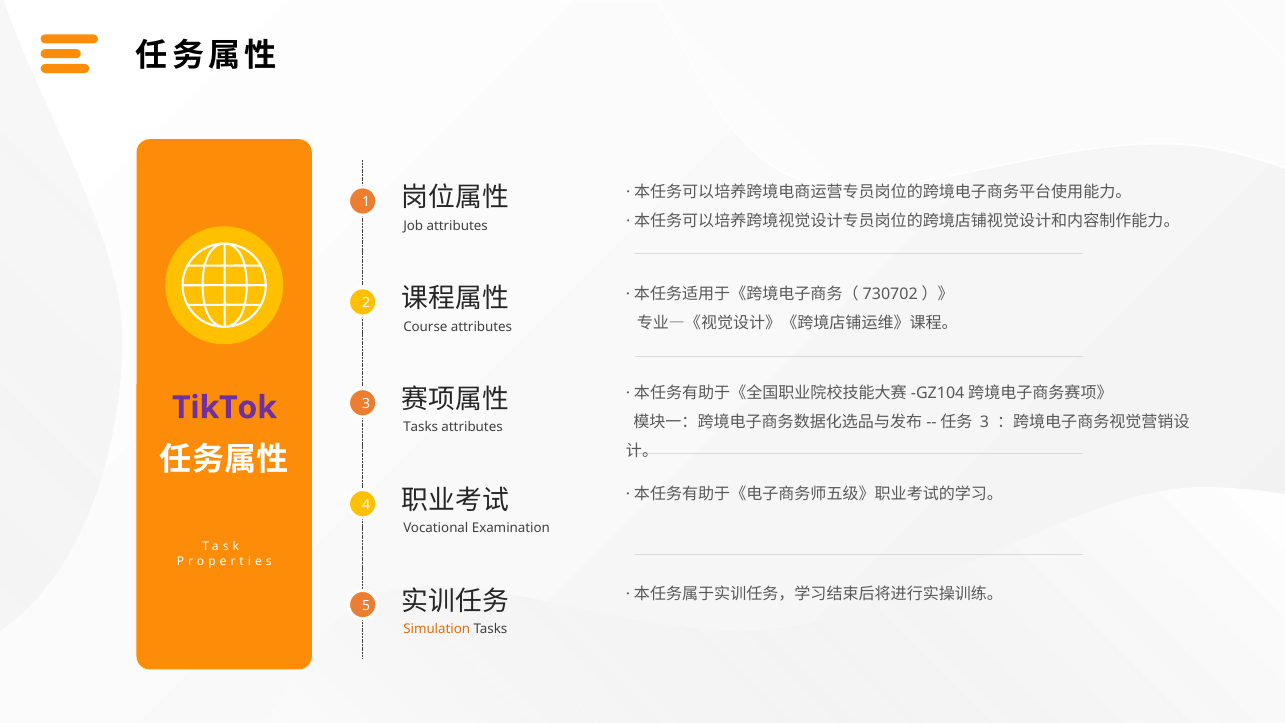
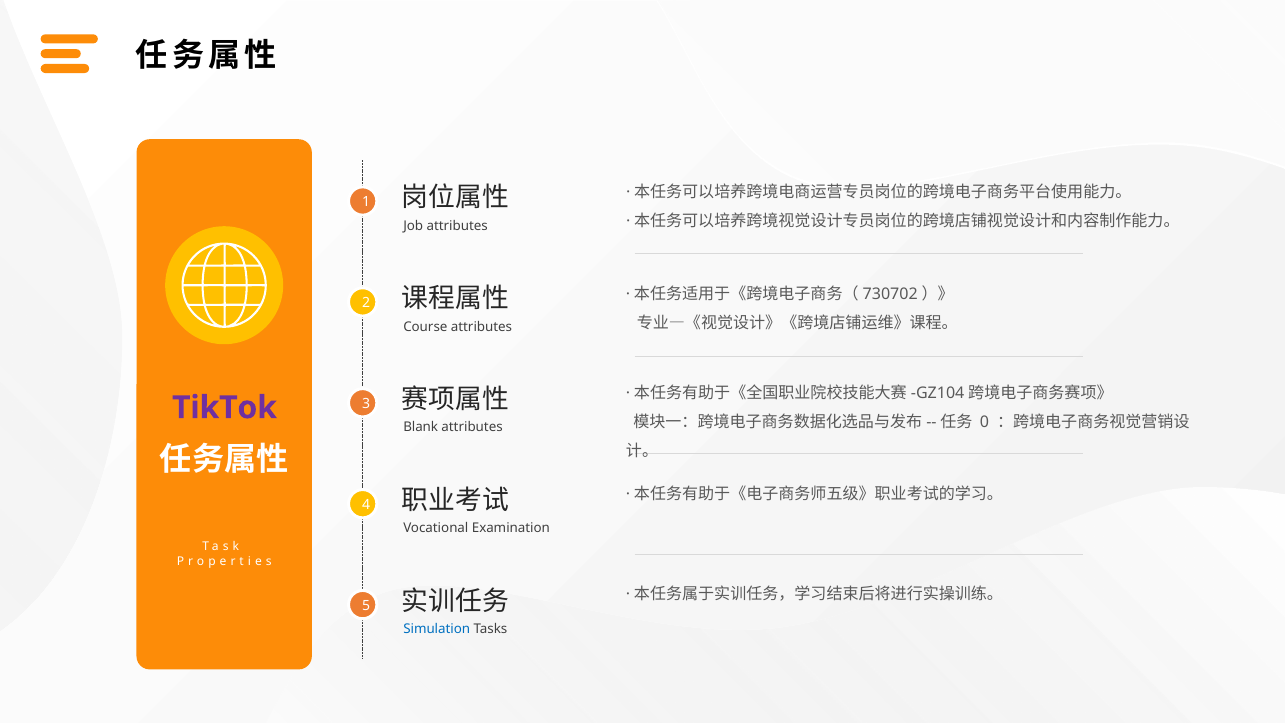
3 at (984, 422): 3 -> 0
Tasks at (421, 427): Tasks -> Blank
Simulation colour: orange -> blue
